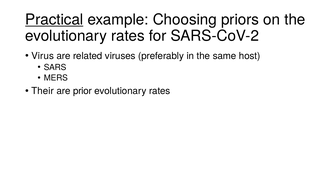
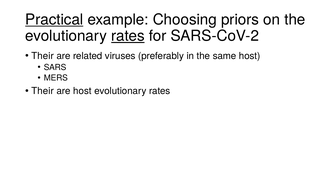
rates at (128, 36) underline: none -> present
Virus at (43, 56): Virus -> Their
are prior: prior -> host
